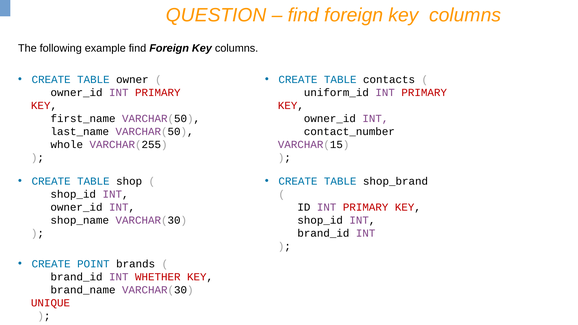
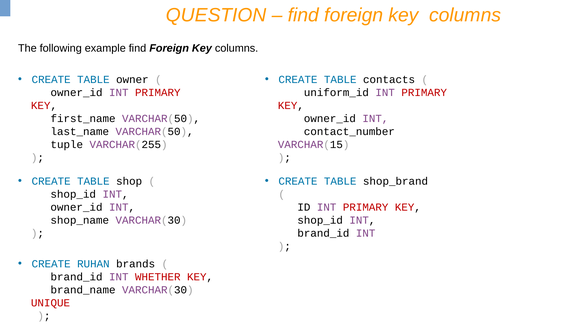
whole: whole -> tuple
POINT: POINT -> RUHAN
